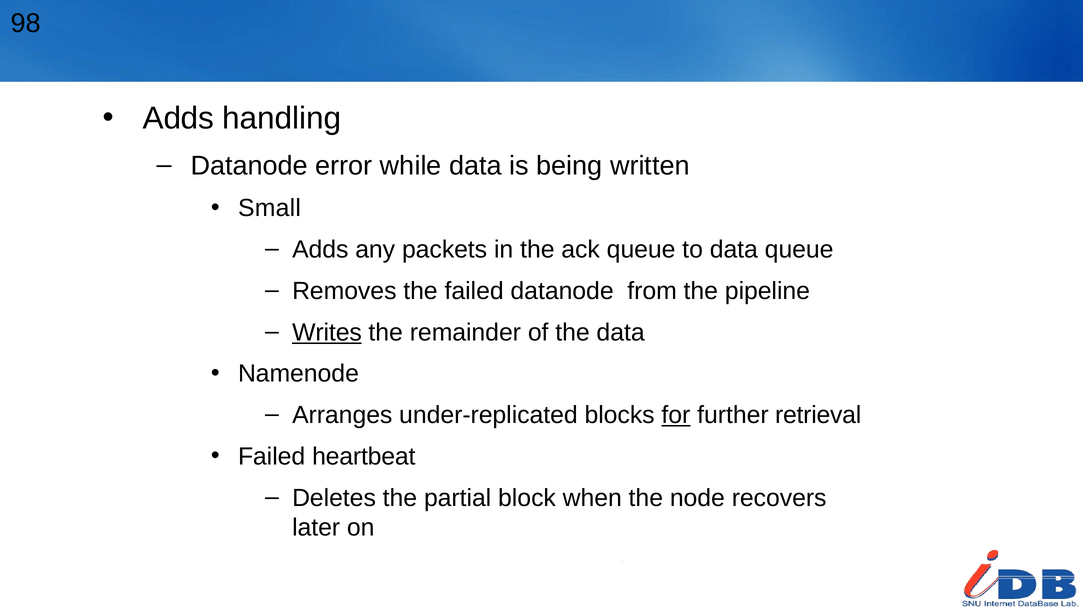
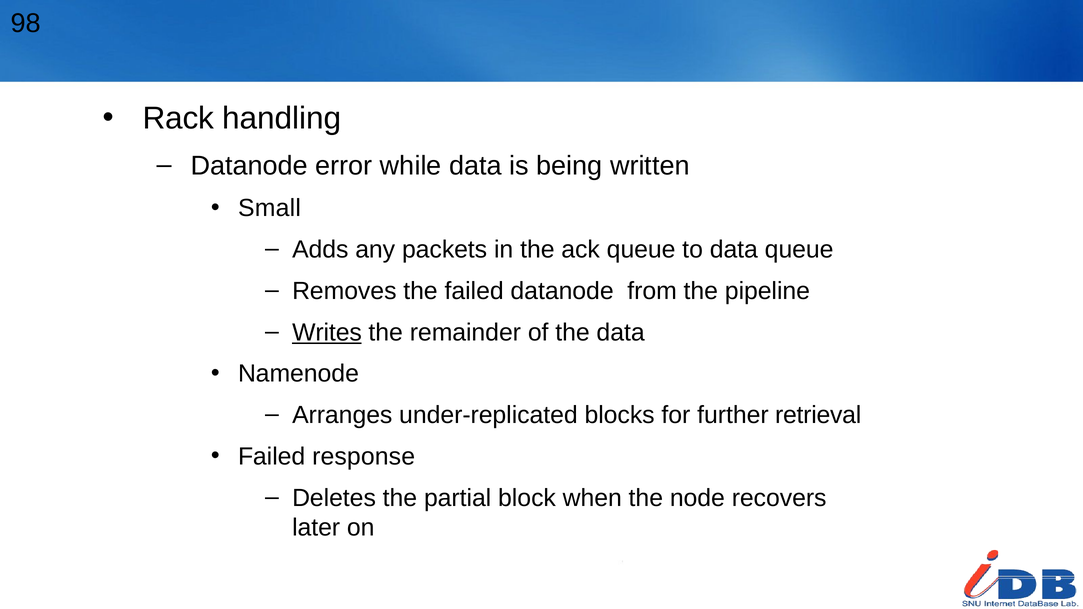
Adds at (178, 119): Adds -> Rack
for underline: present -> none
heartbeat: heartbeat -> response
